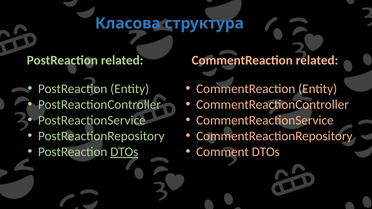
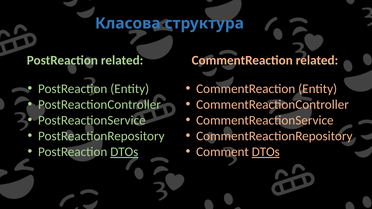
DTOs at (266, 152) underline: none -> present
